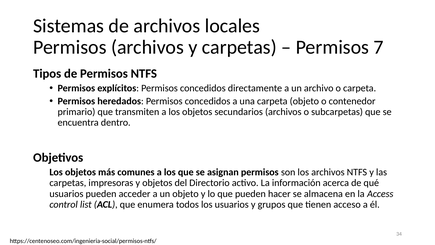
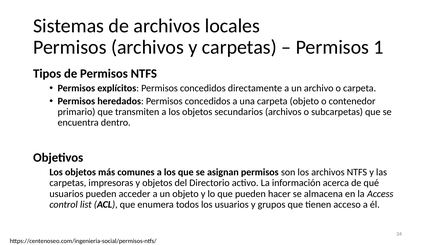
7: 7 -> 1
